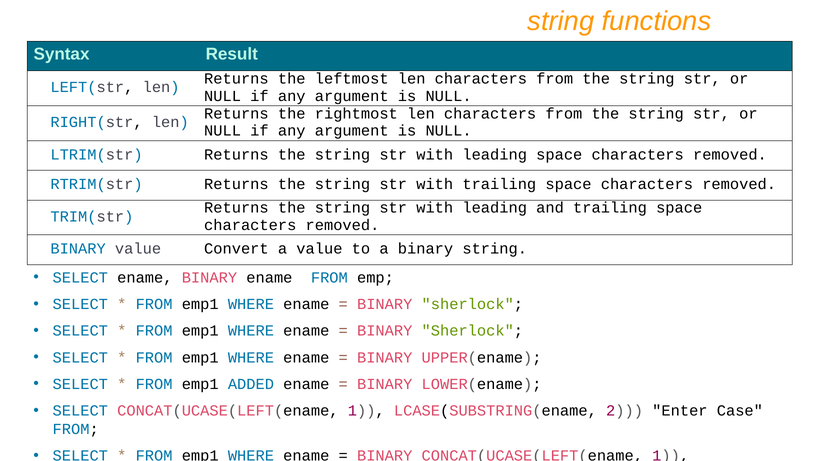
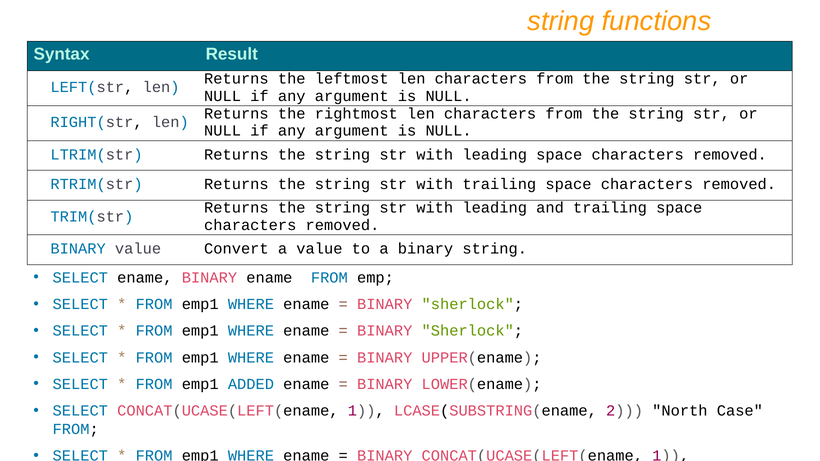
Enter: Enter -> North
